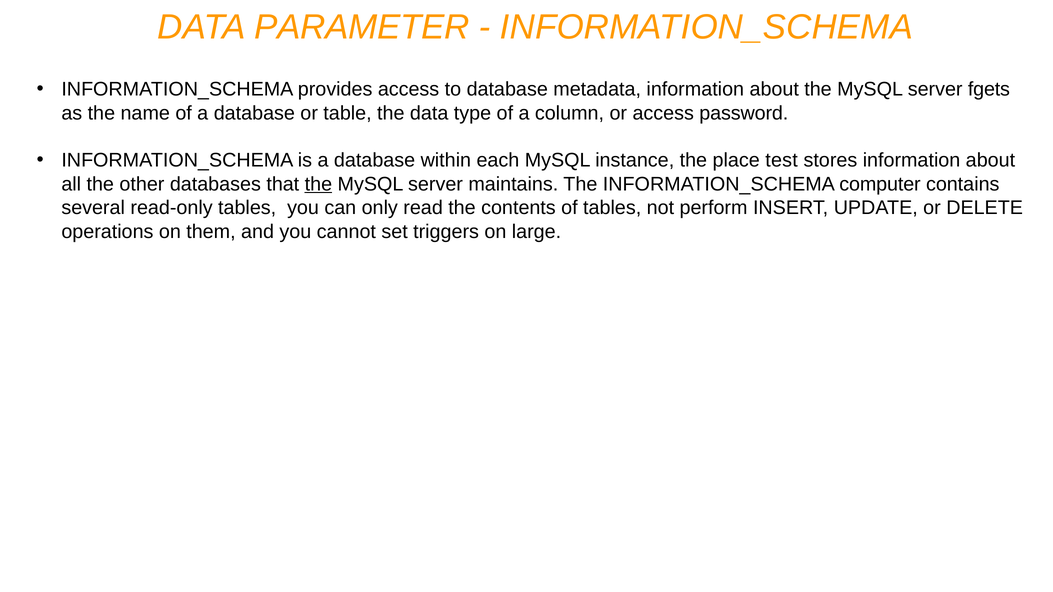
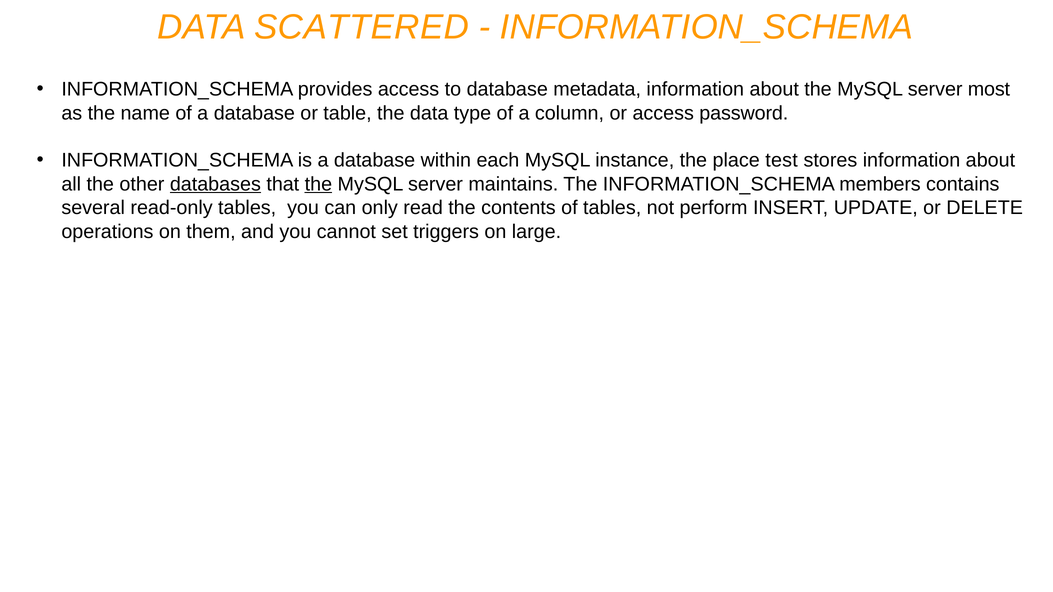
PARAMETER: PARAMETER -> SCATTERED
fgets: fgets -> most
databases underline: none -> present
computer: computer -> members
